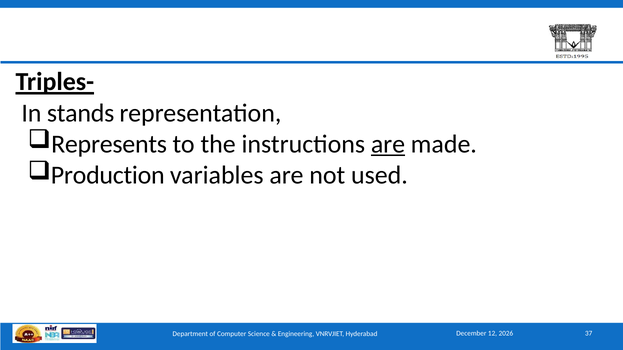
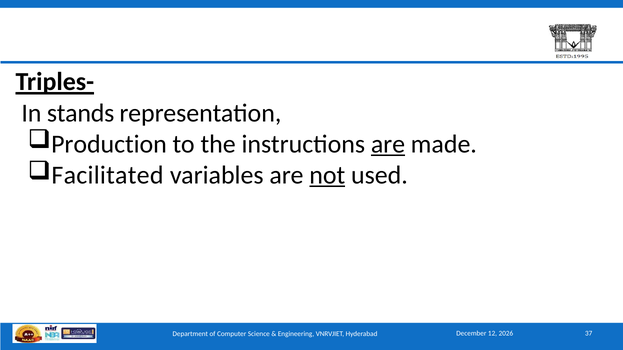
Represents: Represents -> Production
Production: Production -> Facilitated
not underline: none -> present
